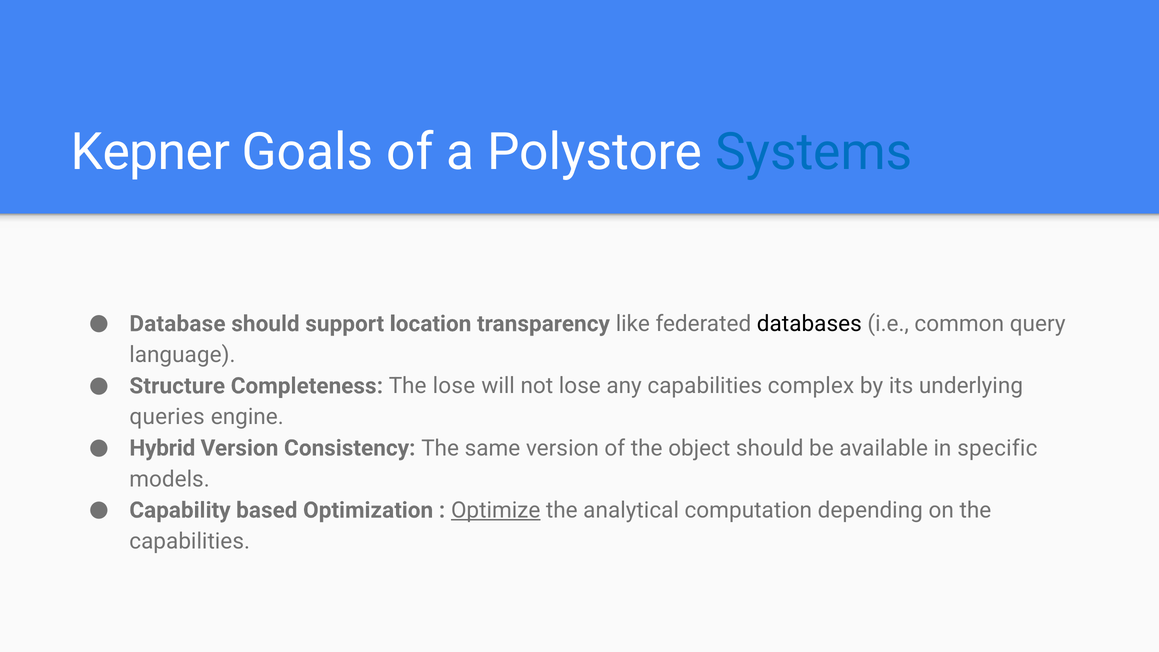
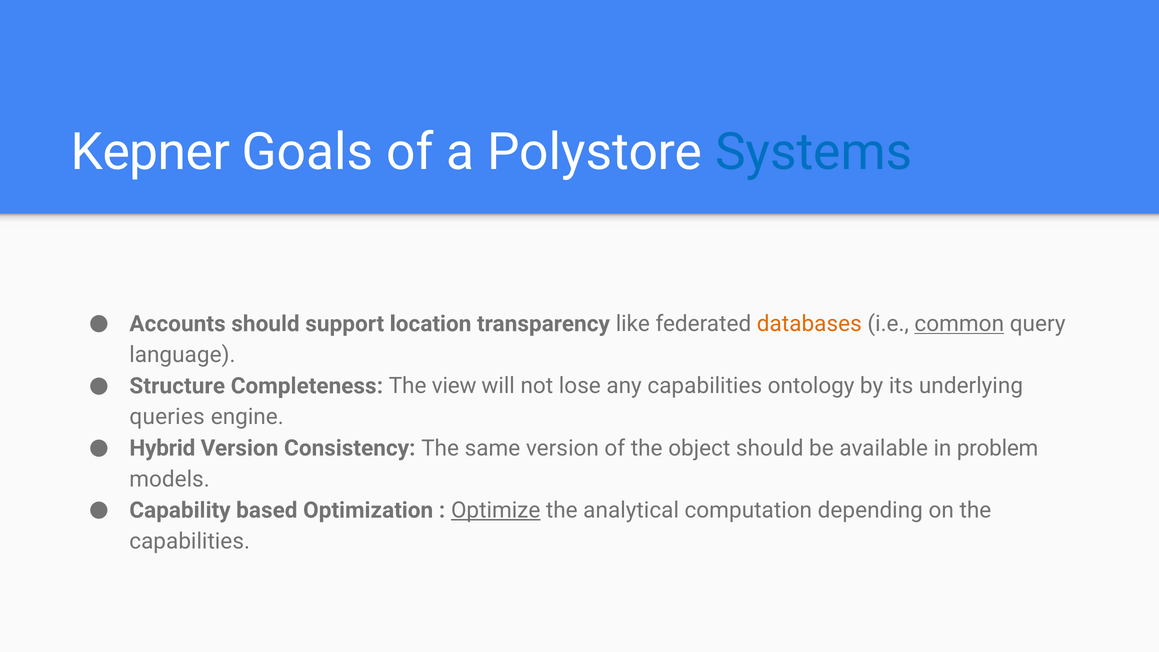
Database: Database -> Accounts
databases colour: black -> orange
common underline: none -> present
The lose: lose -> view
complex: complex -> ontology
specific: specific -> problem
